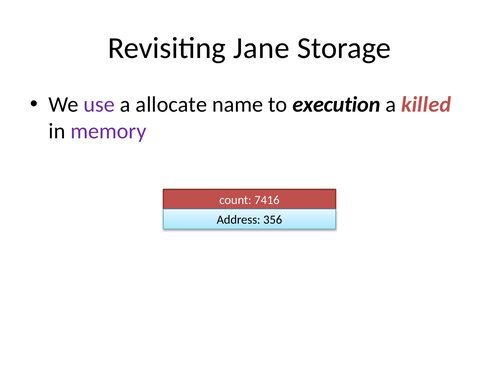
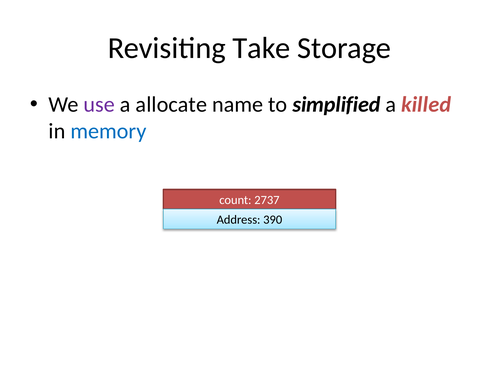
Jane: Jane -> Take
execution: execution -> simplified
memory colour: purple -> blue
7416: 7416 -> 2737
356: 356 -> 390
